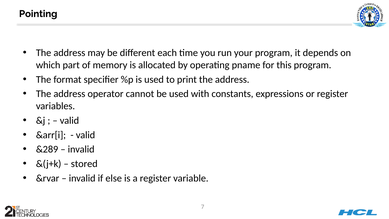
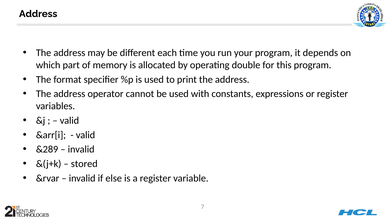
Pointing at (38, 14): Pointing -> Address
pname: pname -> double
